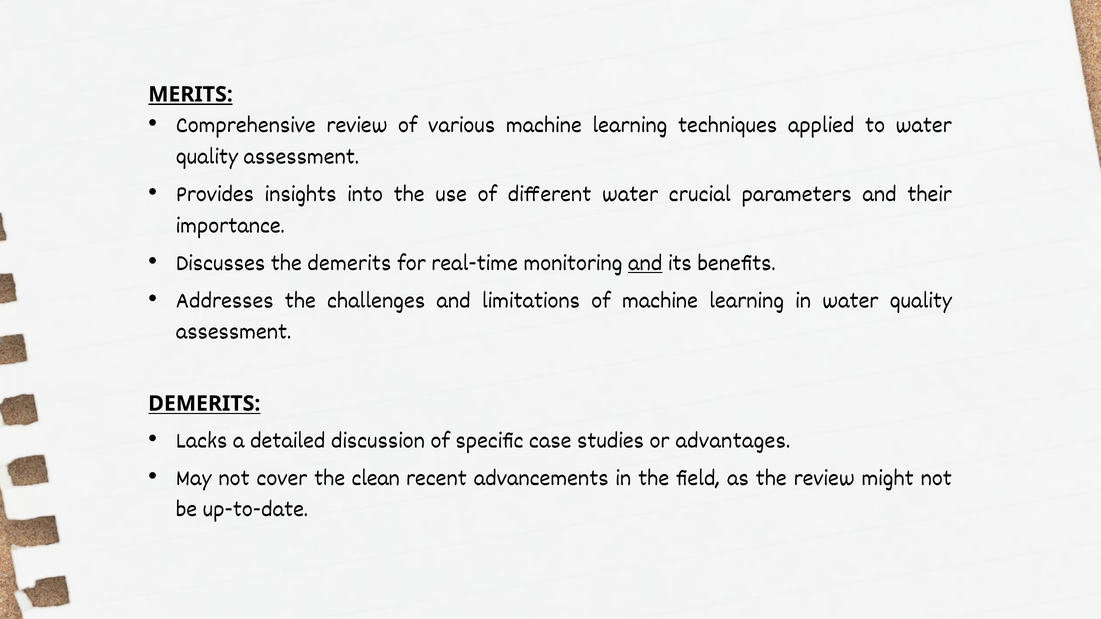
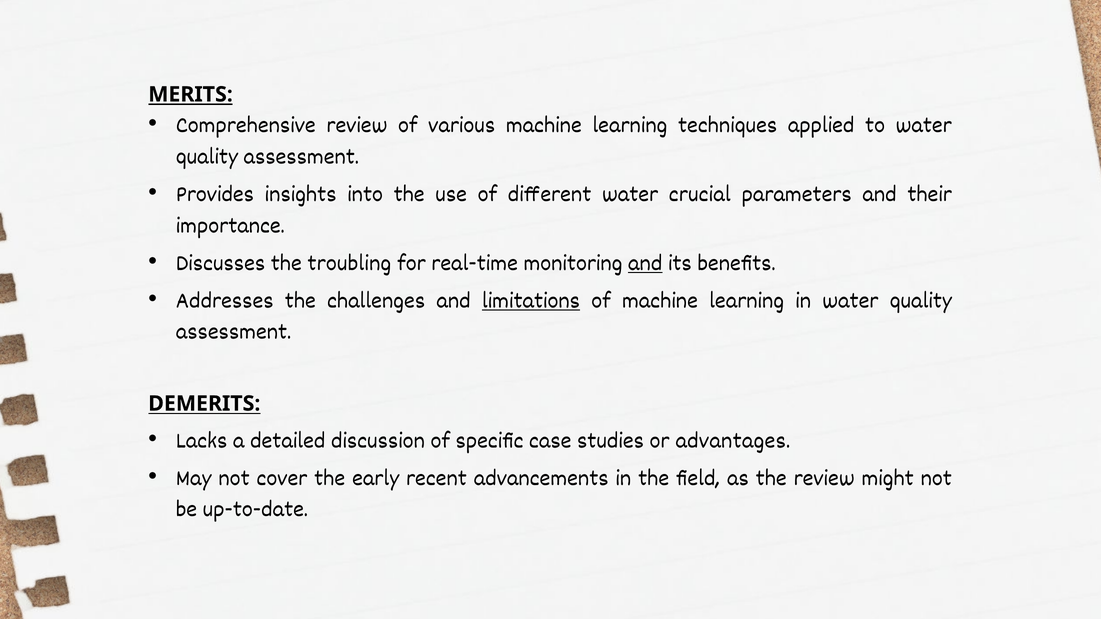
the demerits: demerits -> troubling
limitations underline: none -> present
clean: clean -> early
